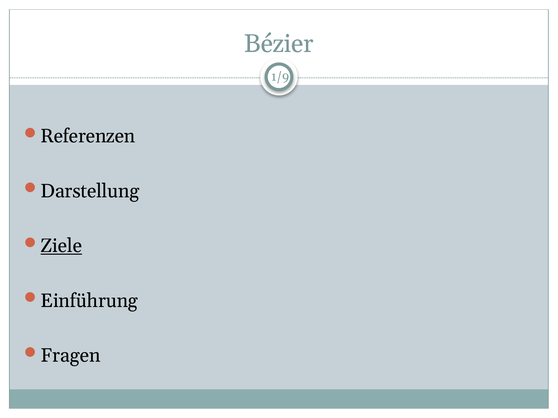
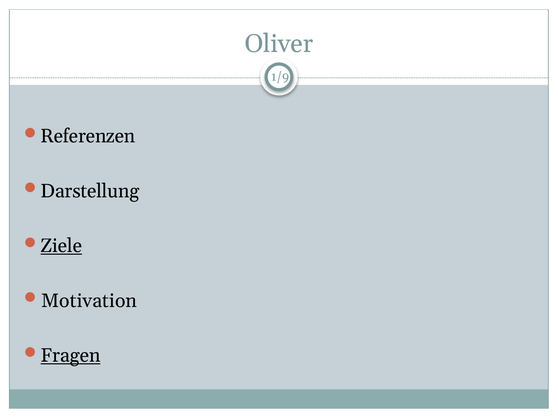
Bézier: Bézier -> Oliver
Einführung: Einführung -> Motivation
Fragen underline: none -> present
